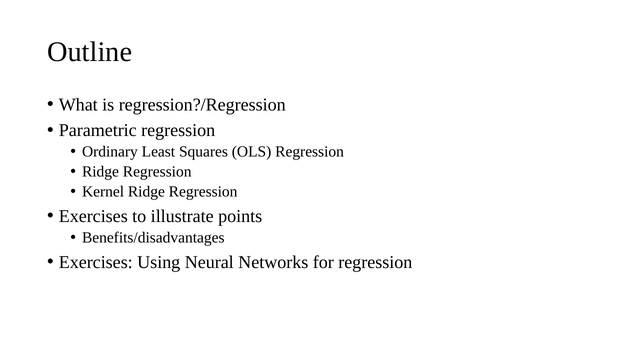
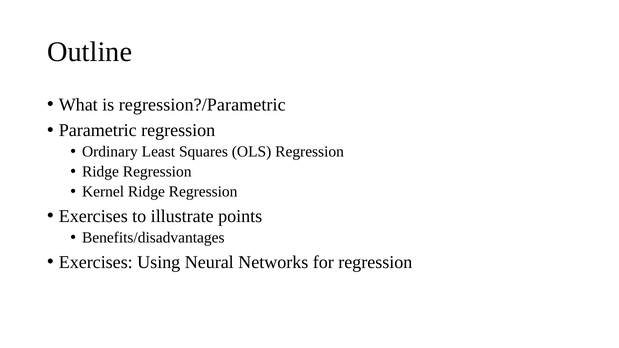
regression?/Regression: regression?/Regression -> regression?/Parametric
